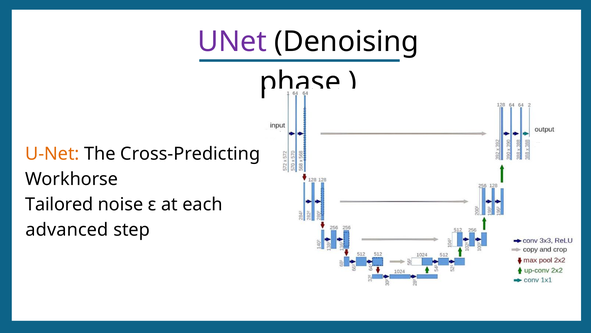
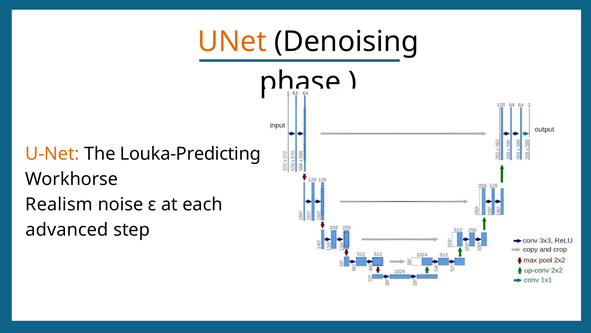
UNet colour: purple -> orange
Cross-Predicting: Cross-Predicting -> Louka-Predicting
Tailored: Tailored -> Realism
